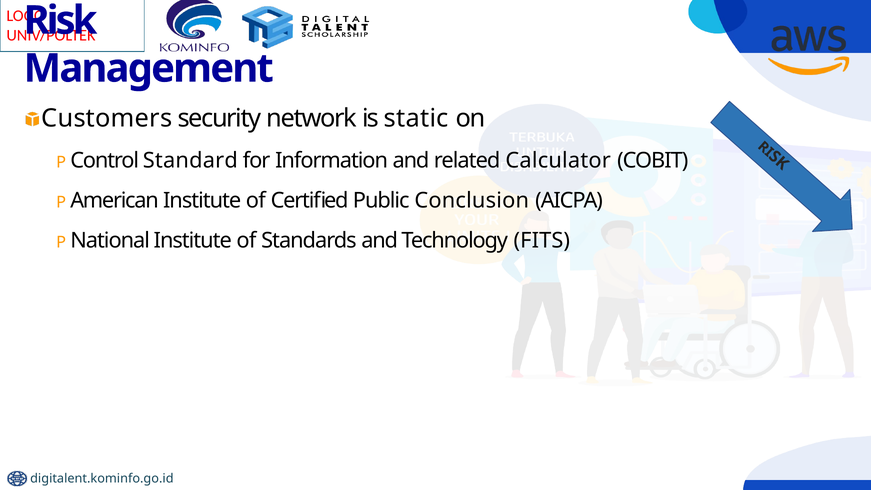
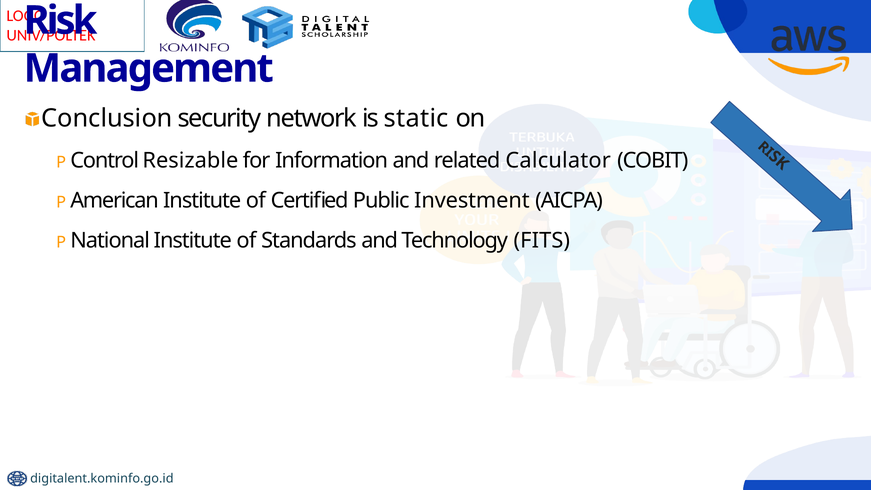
Customers: Customers -> Conclusion
Standard: Standard -> Resizable
Conclusion: Conclusion -> Investment
